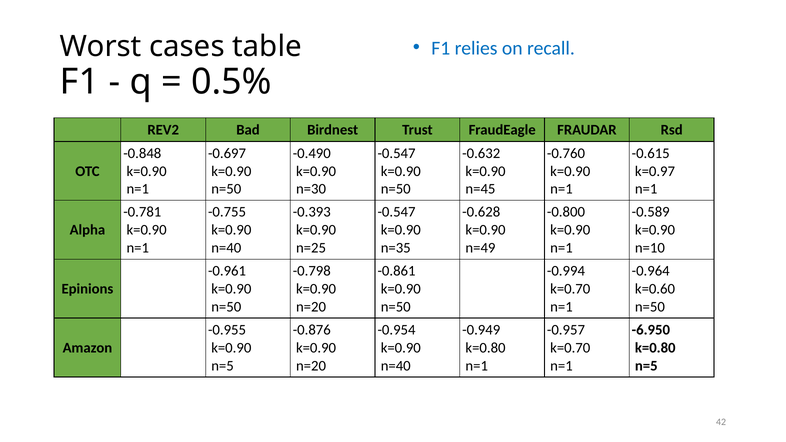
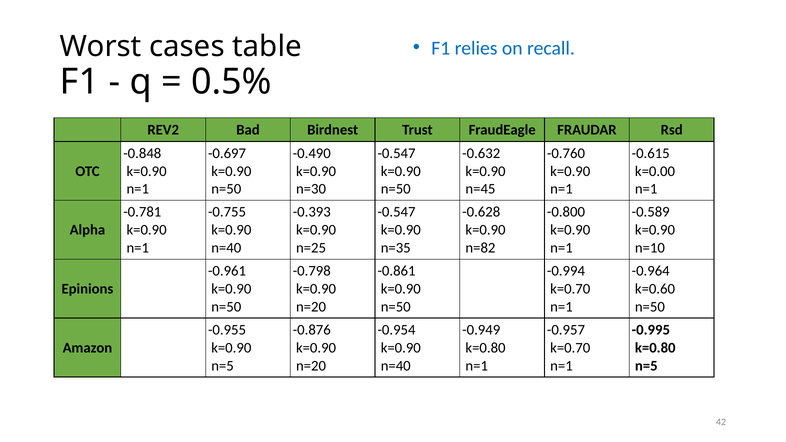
k=0.97: k=0.97 -> k=0.00
n=49: n=49 -> n=82
-6.950: -6.950 -> -0.995
